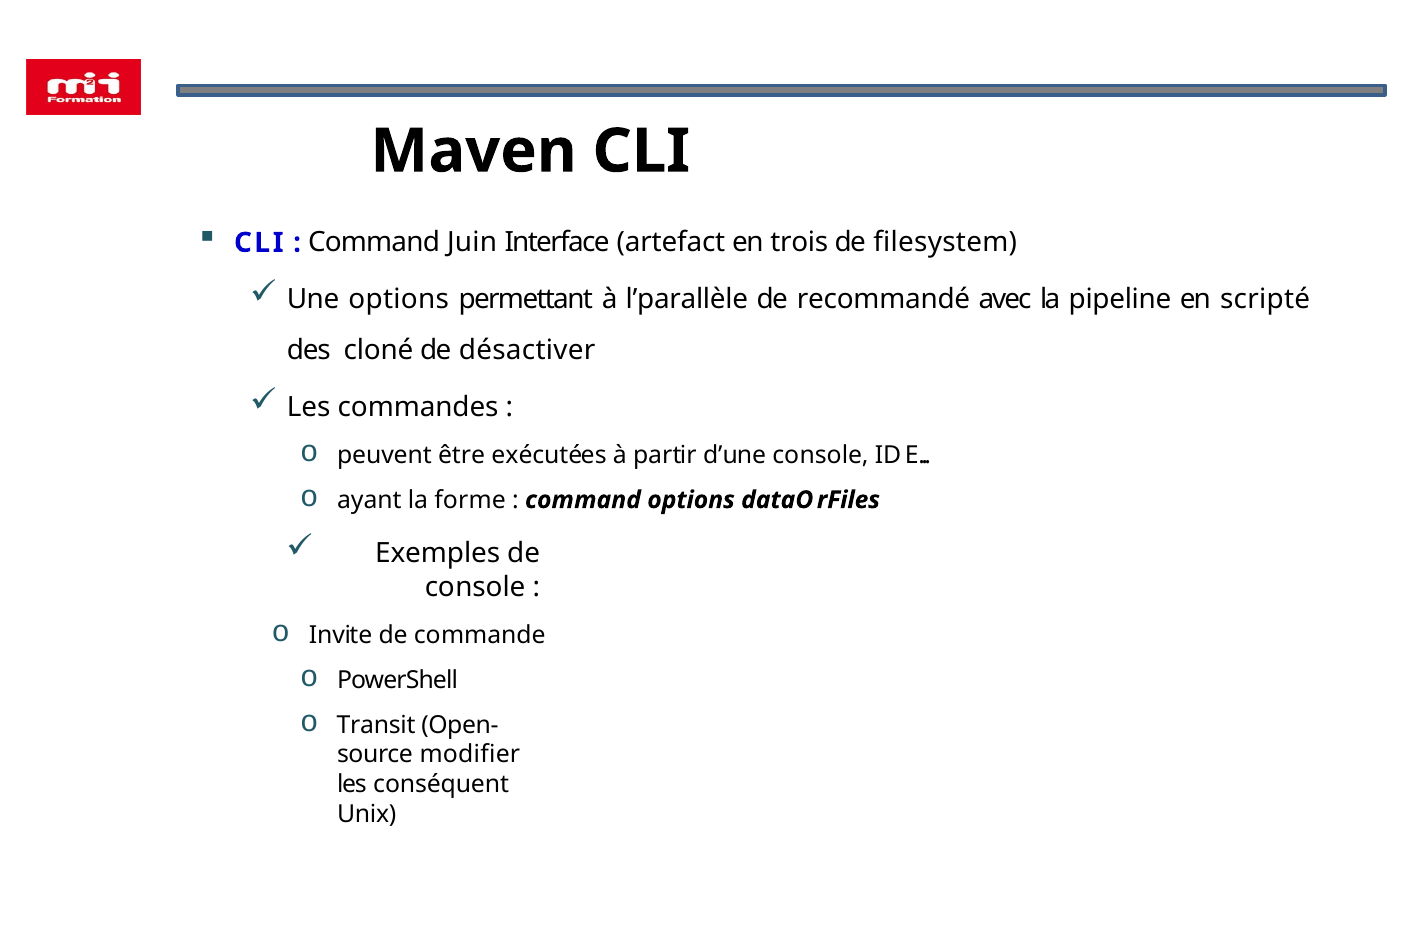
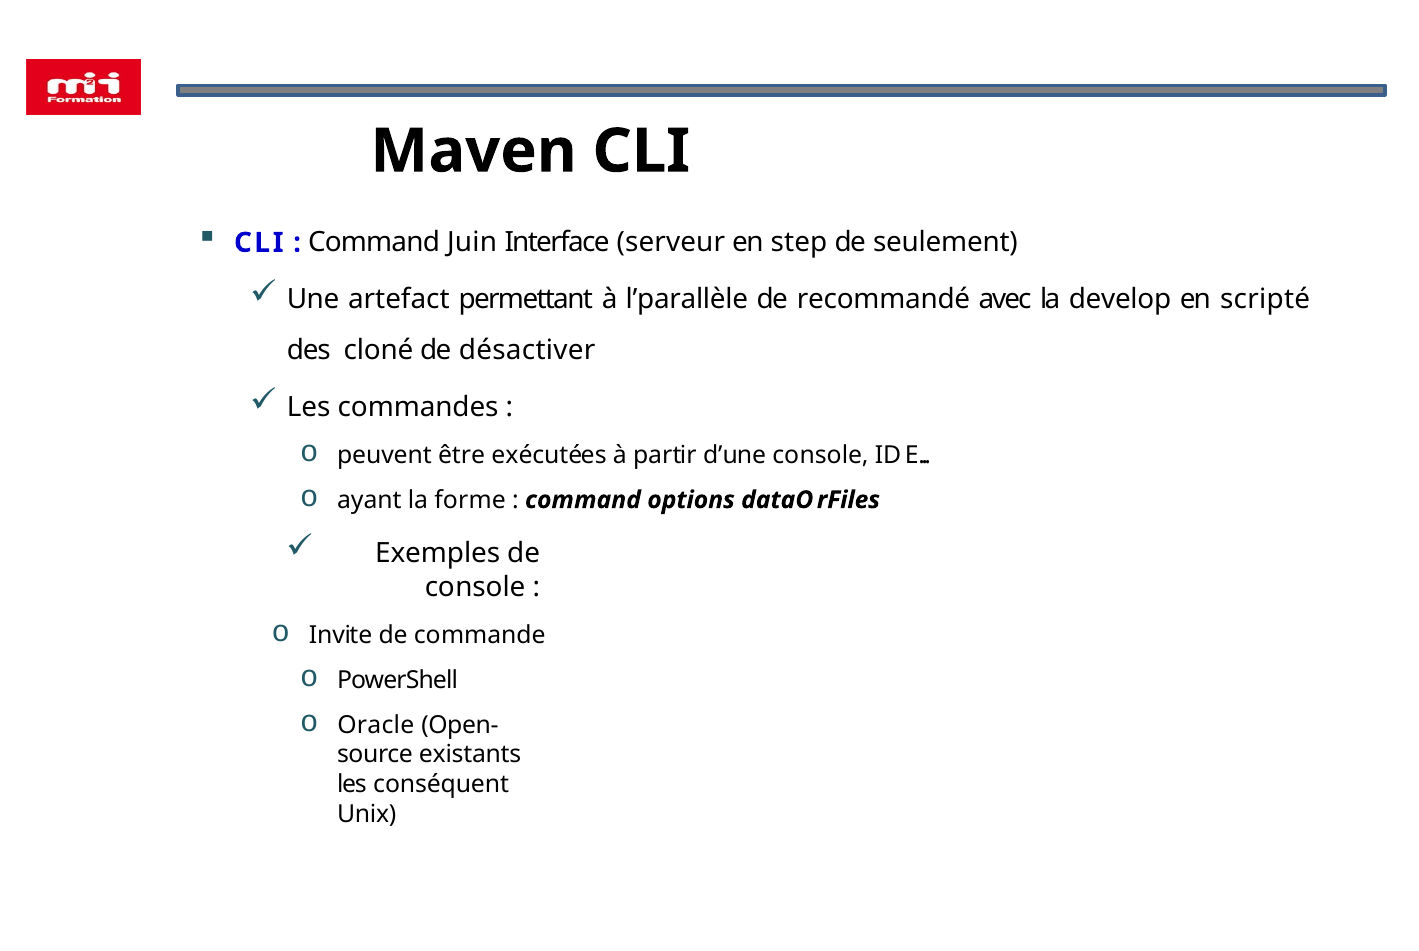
artefact: artefact -> serveur
trois: trois -> step
filesystem: filesystem -> seulement
Une options: options -> artefact
pipeline: pipeline -> develop
Transit: Transit -> Oracle
modifier: modifier -> existants
